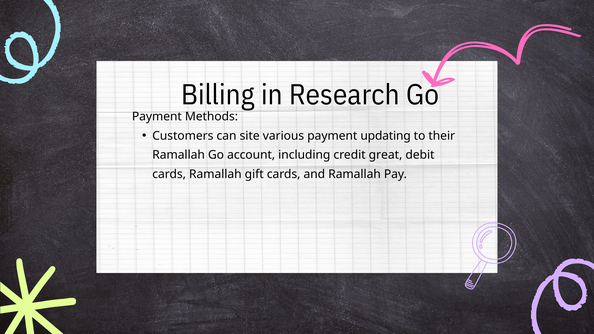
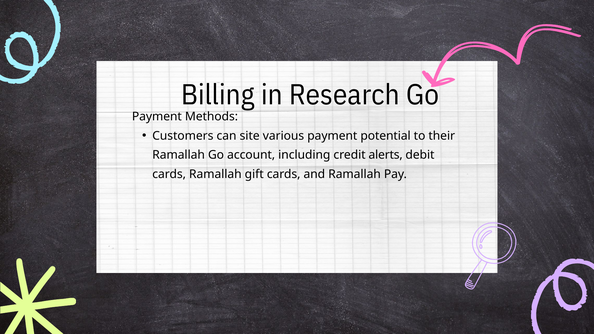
updating: updating -> potential
great: great -> alerts
